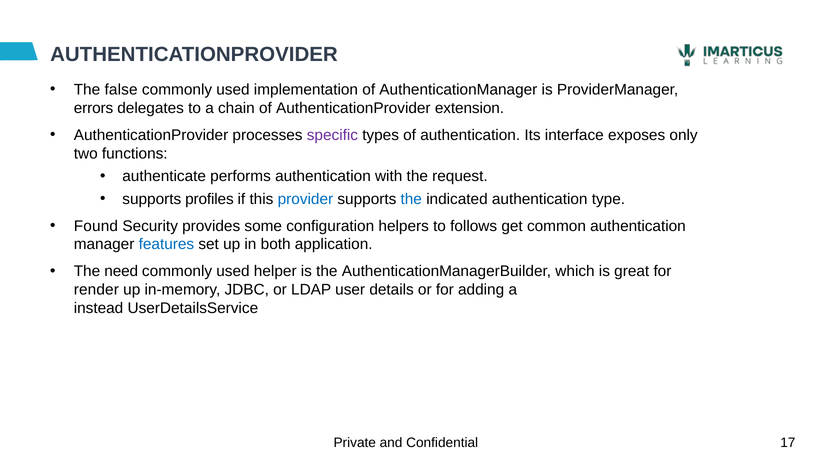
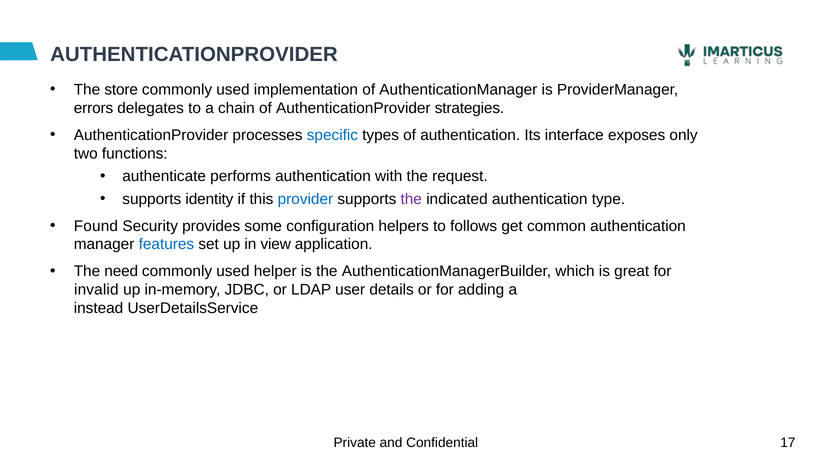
false: false -> store
extension: extension -> strategies
specific colour: purple -> blue
profiles: profiles -> identity
the at (411, 199) colour: blue -> purple
both: both -> view
render: render -> invalid
